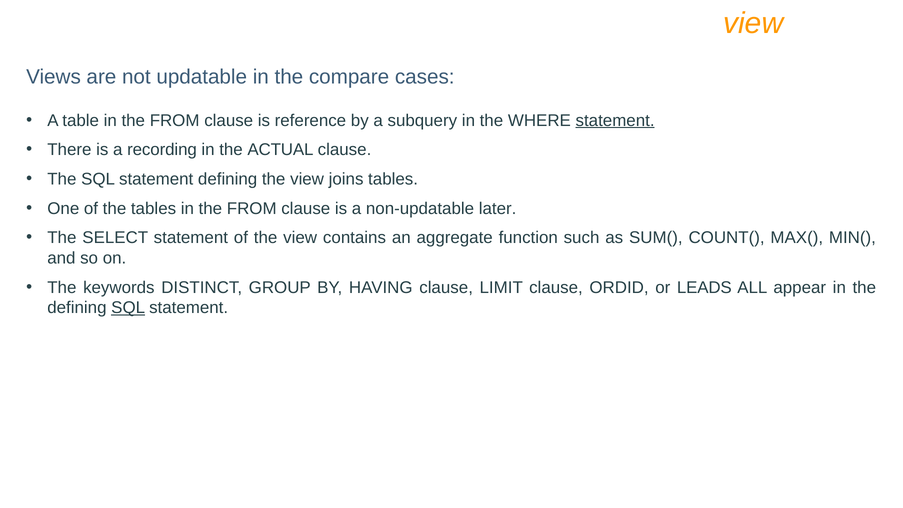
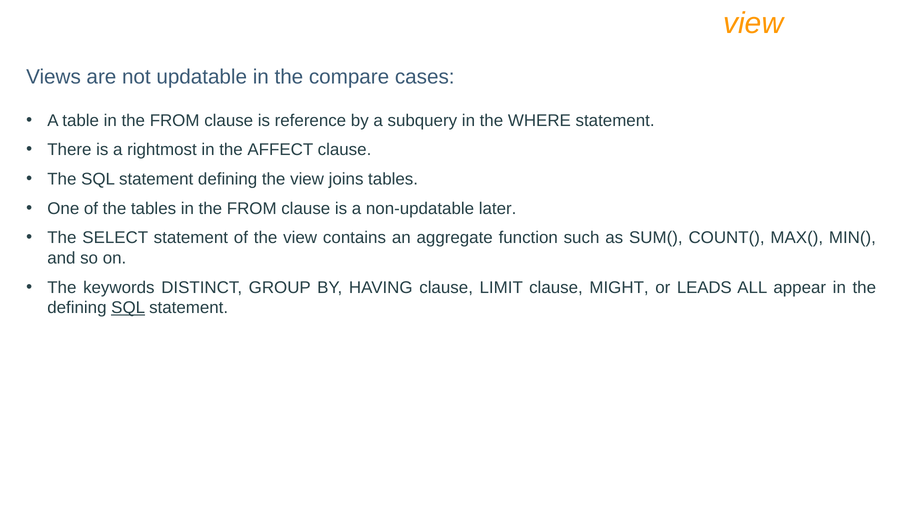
statement at (615, 120) underline: present -> none
recording: recording -> rightmost
ACTUAL: ACTUAL -> AFFECT
ORDID: ORDID -> MIGHT
